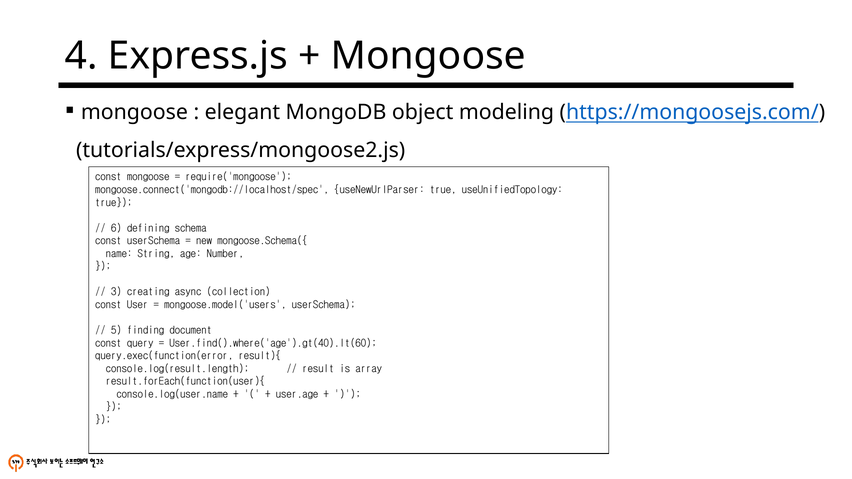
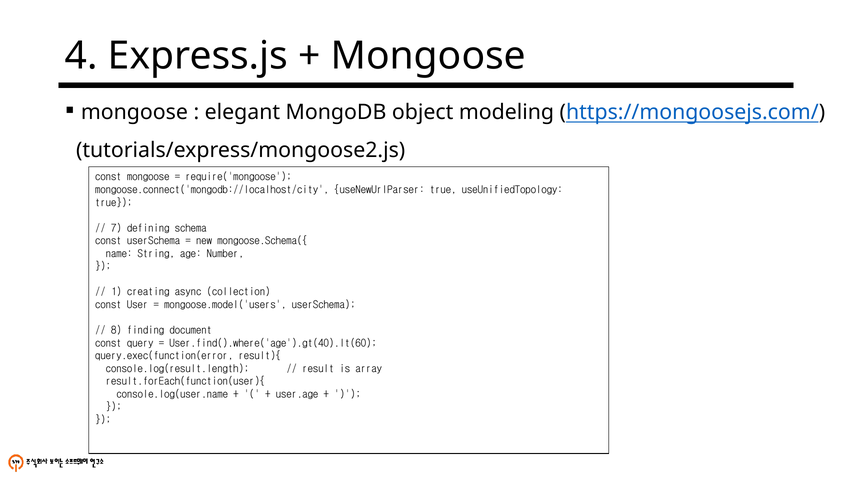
mongoose.connect('mongodb://localhost/spec: mongoose.connect('mongodb://localhost/spec -> mongoose.connect('mongodb://localhost/city
6: 6 -> 7
3: 3 -> 1
5: 5 -> 8
